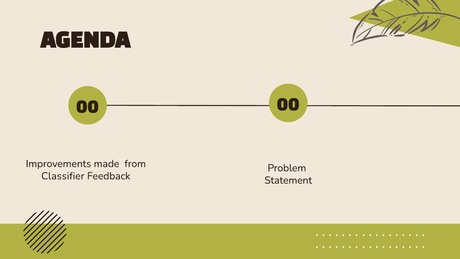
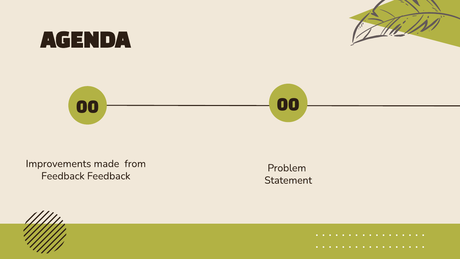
Classifier at (63, 176): Classifier -> Feedback
